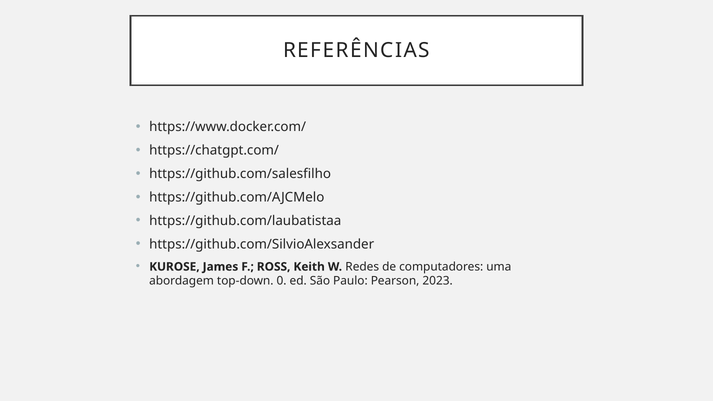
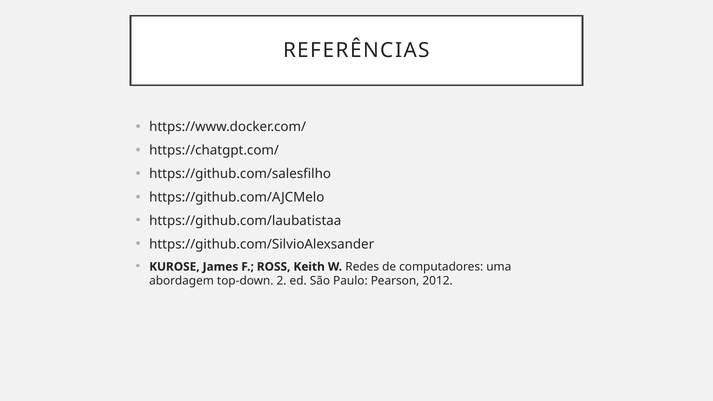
0: 0 -> 2
2023: 2023 -> 2012
